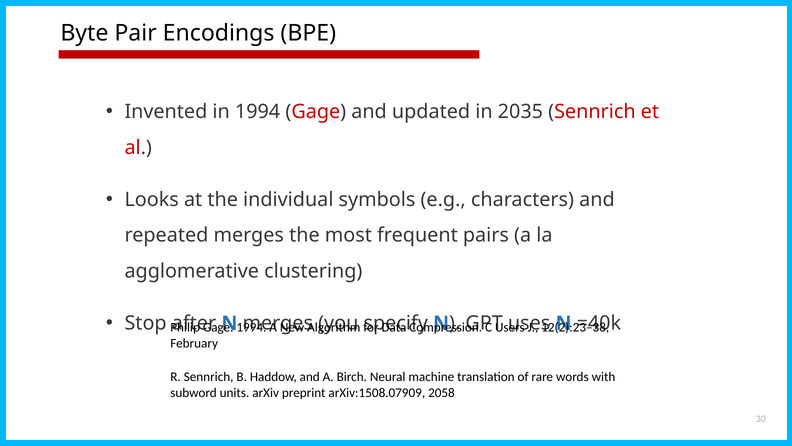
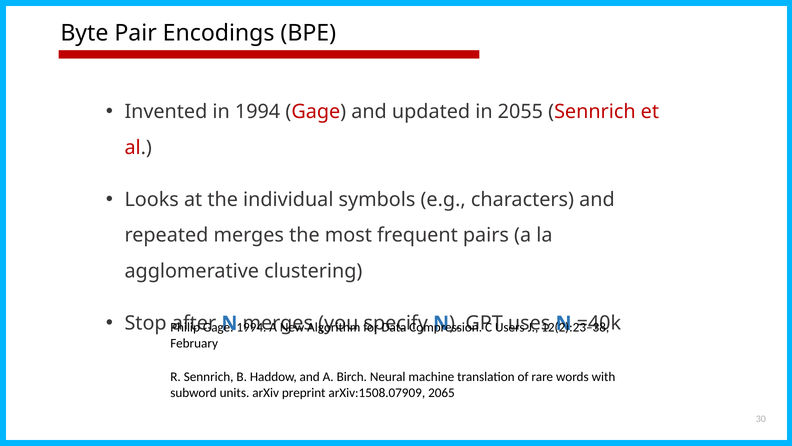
2035: 2035 -> 2055
2058: 2058 -> 2065
